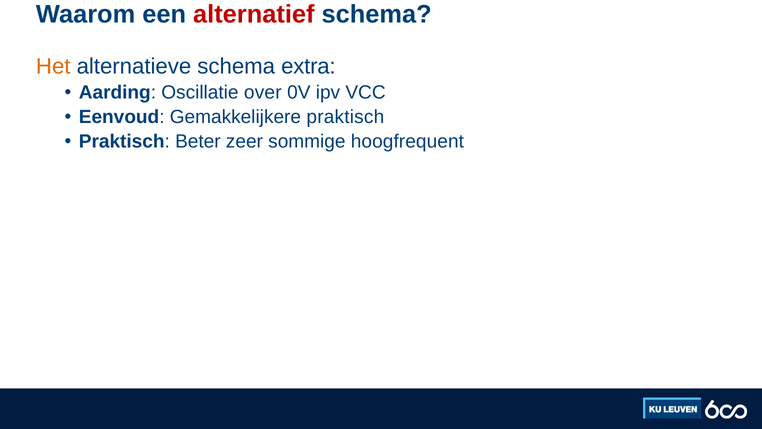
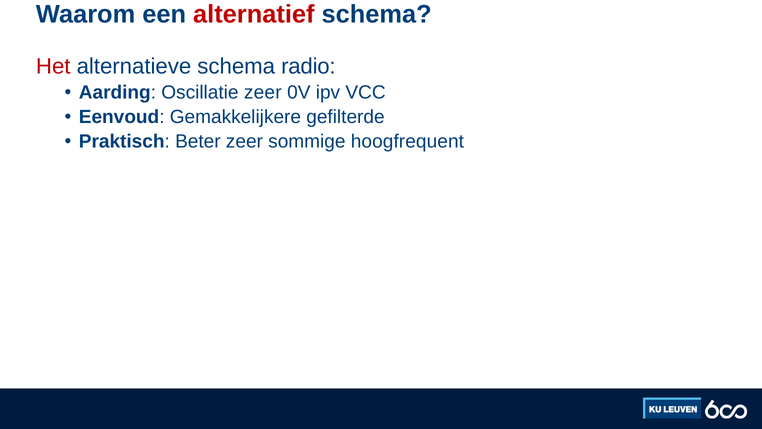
Het colour: orange -> red
extra: extra -> radio
Oscillatie over: over -> zeer
Gemakkelijkere praktisch: praktisch -> gefilterde
